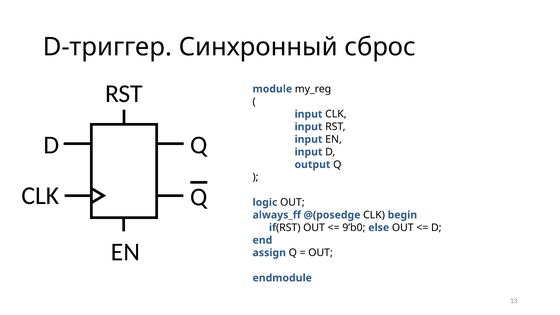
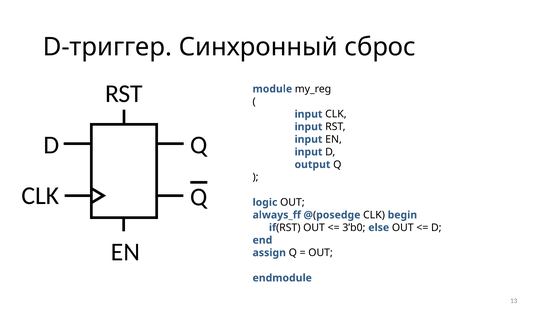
9’b0: 9’b0 -> 3’b0
